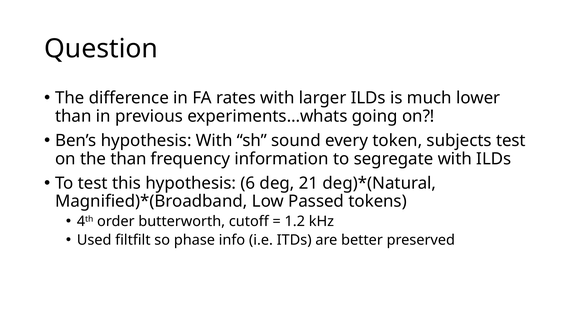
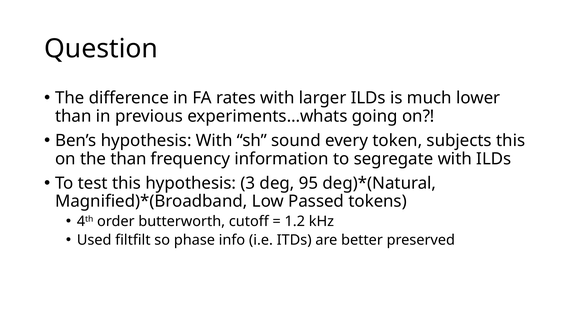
subjects test: test -> this
6: 6 -> 3
21: 21 -> 95
